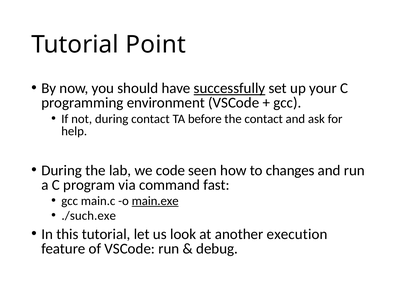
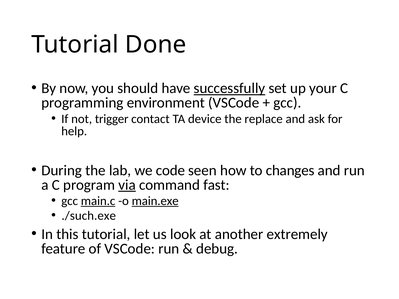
Point: Point -> Done
not during: during -> trigger
before: before -> device
the contact: contact -> replace
via underline: none -> present
main.c underline: none -> present
execution: execution -> extremely
